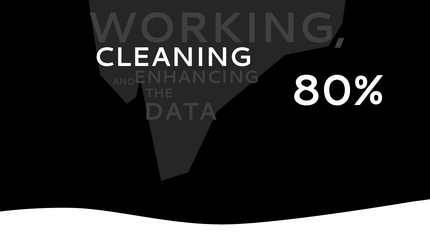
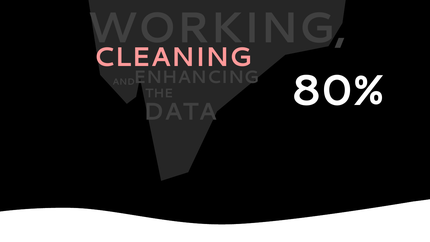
CLEANING colour: white -> pink
